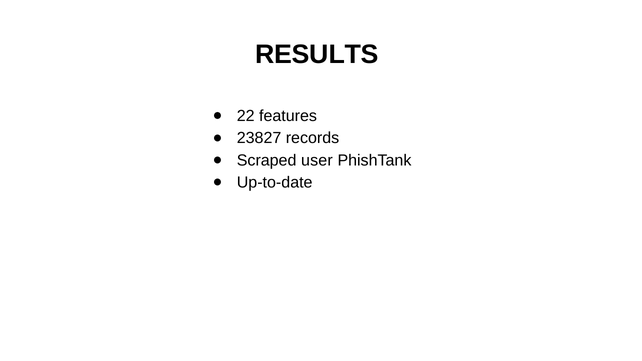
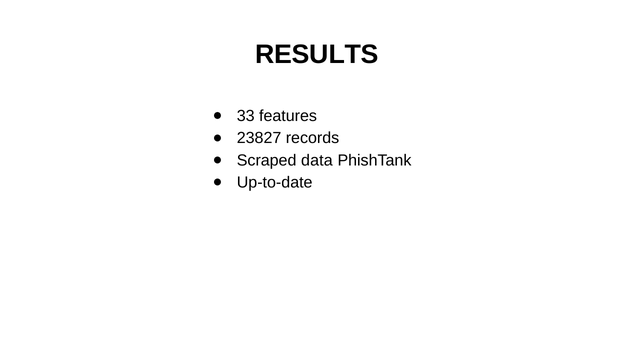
22: 22 -> 33
user: user -> data
